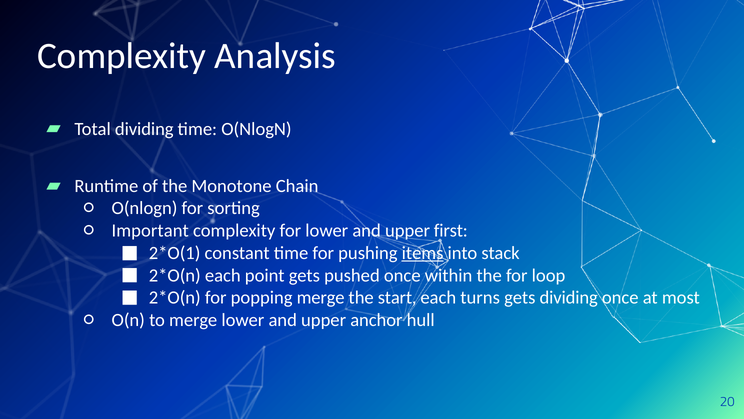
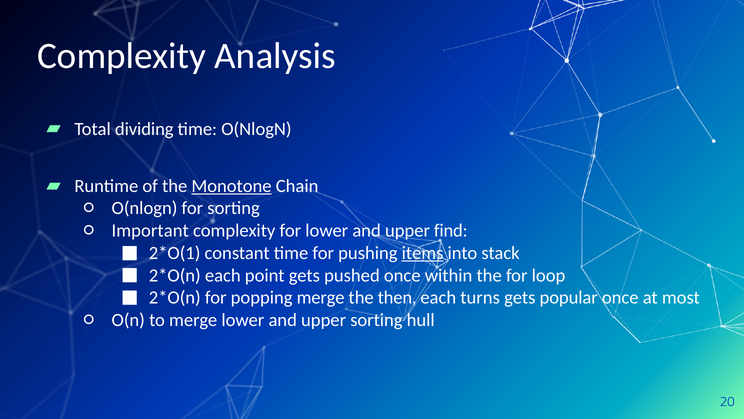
Monotone underline: none -> present
first: first -> find
start: start -> then
gets dividing: dividing -> popular
upper anchor: anchor -> sorting
